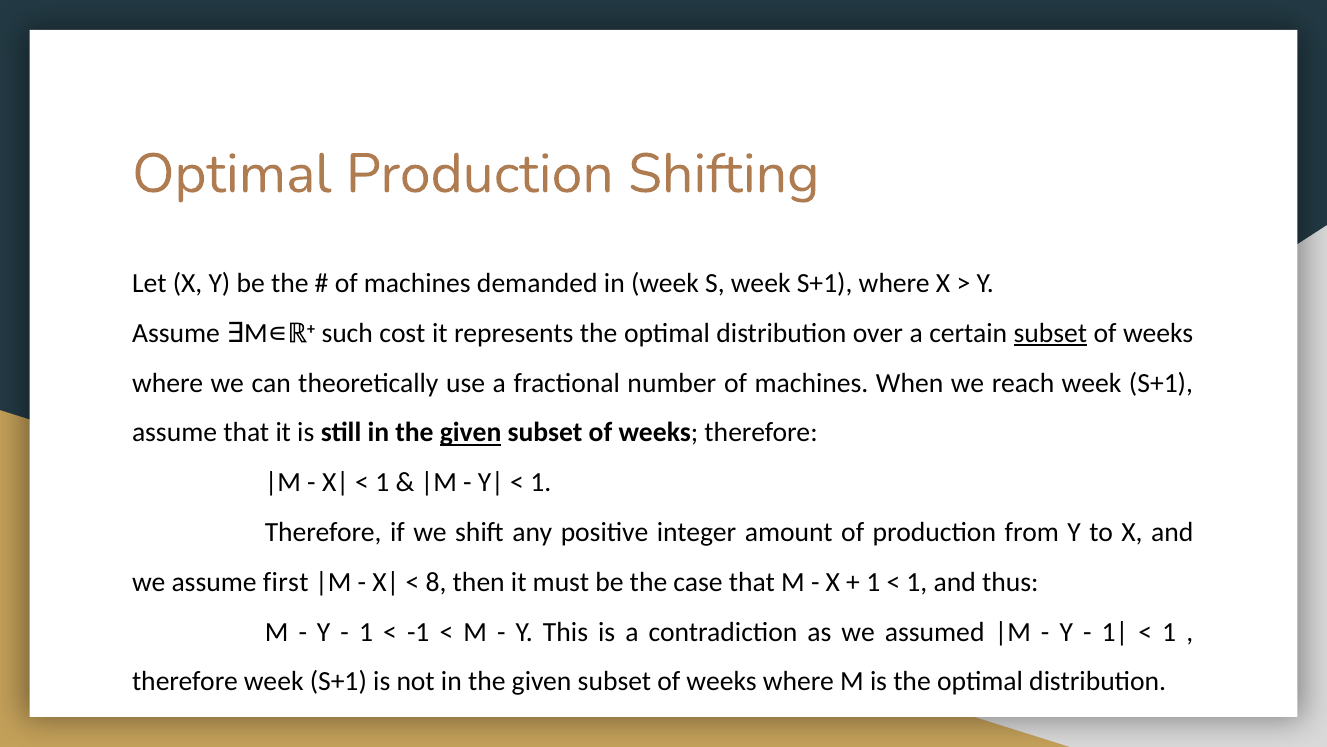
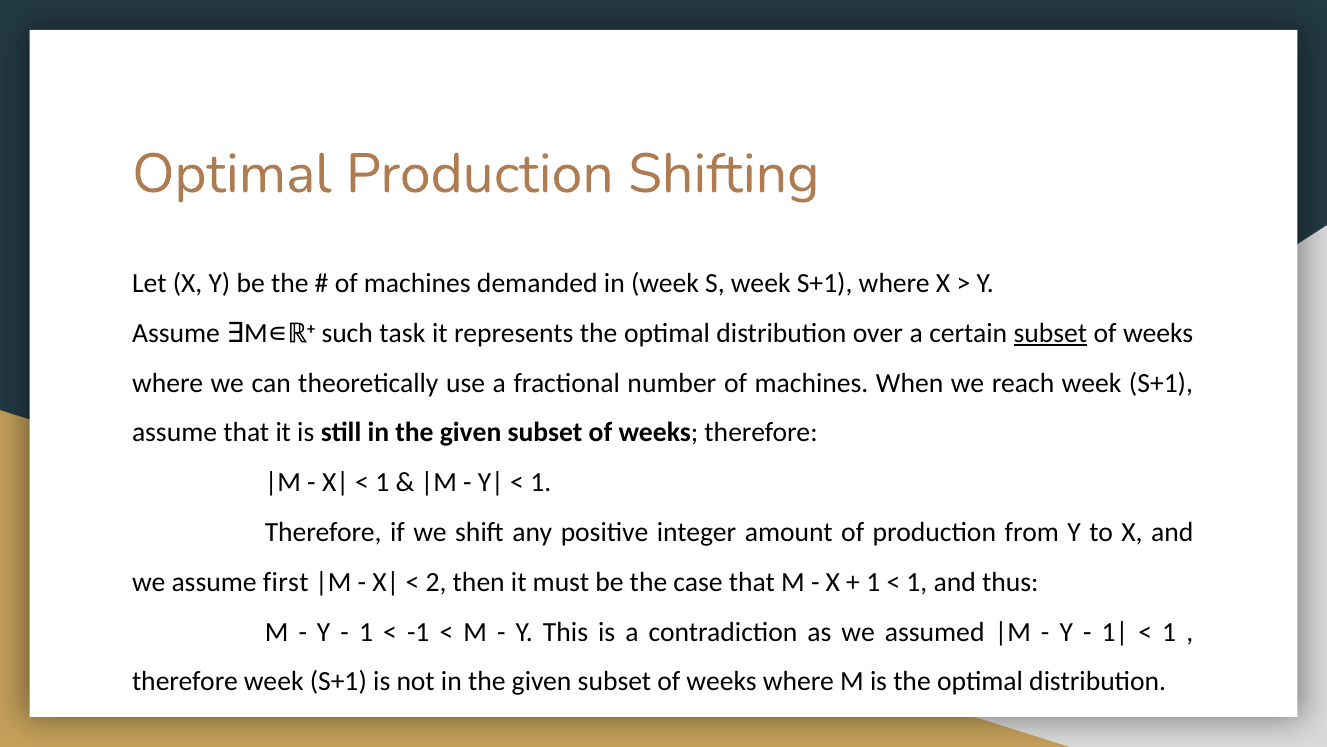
cost: cost -> task
given at (471, 433) underline: present -> none
8: 8 -> 2
